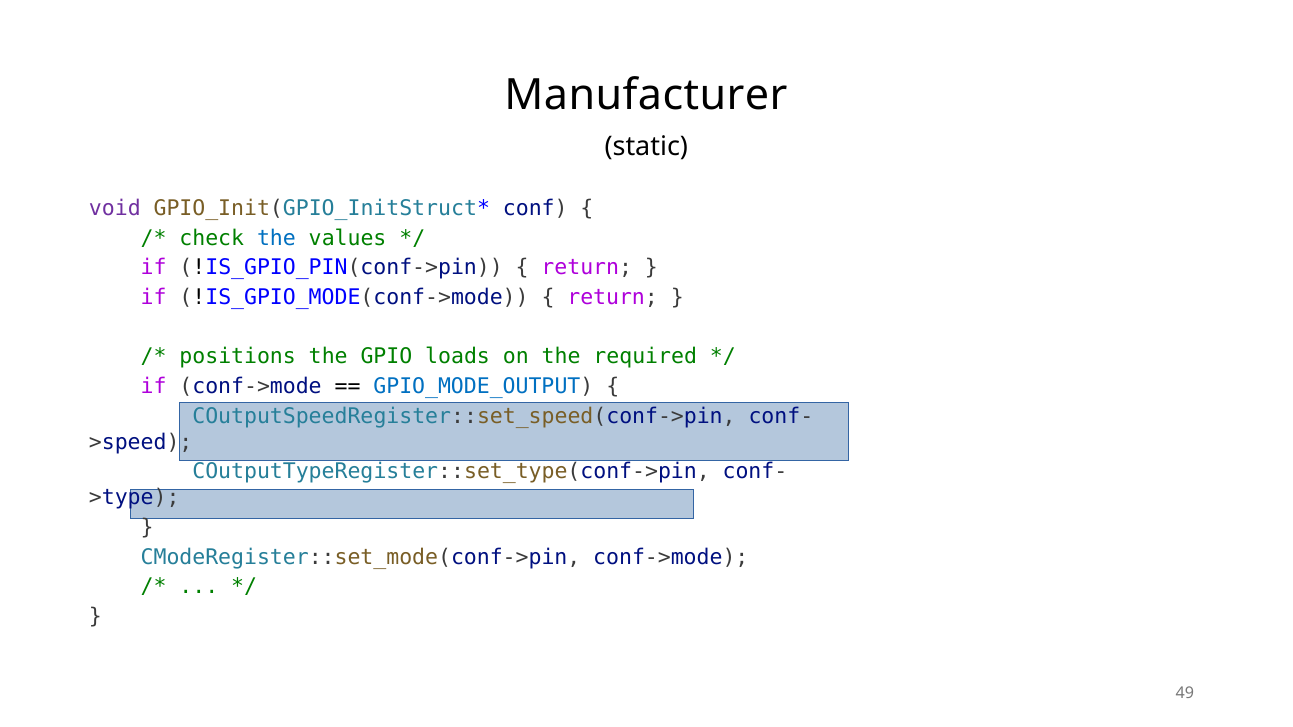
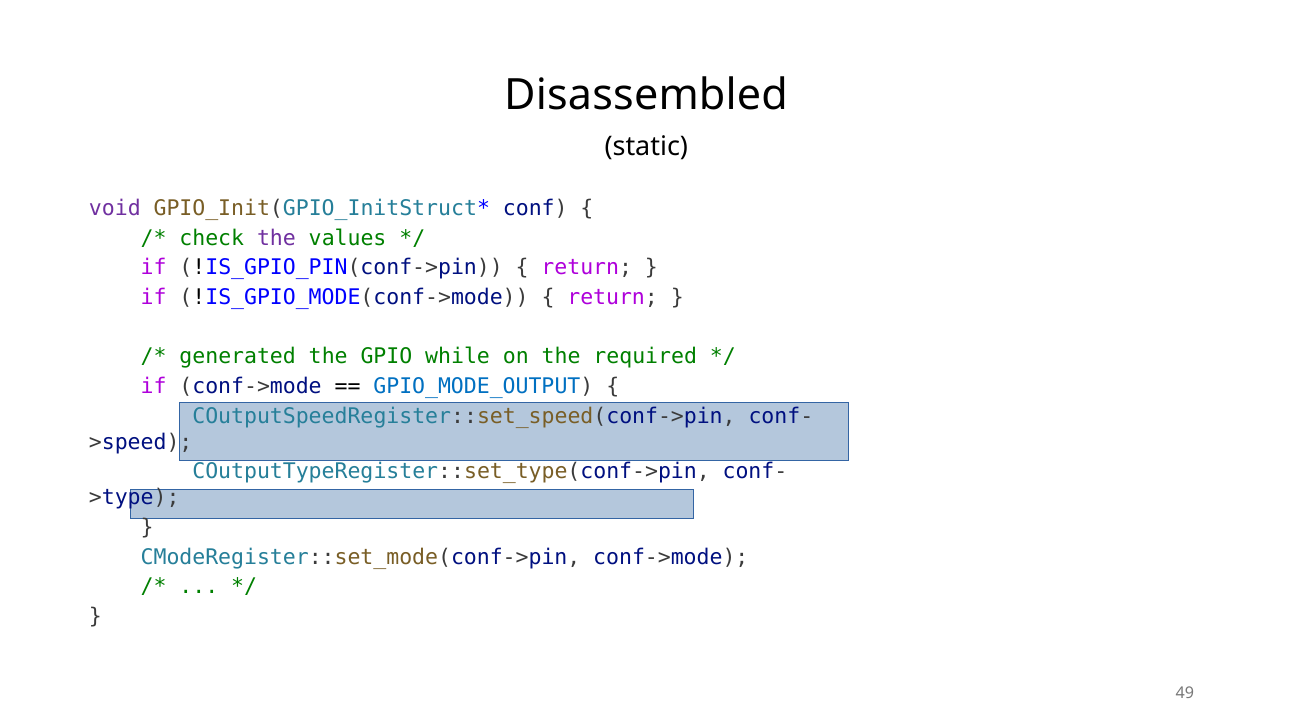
Manufacturer: Manufacturer -> Disassembled
the at (276, 238) colour: blue -> purple
positions: positions -> generated
loads: loads -> while
